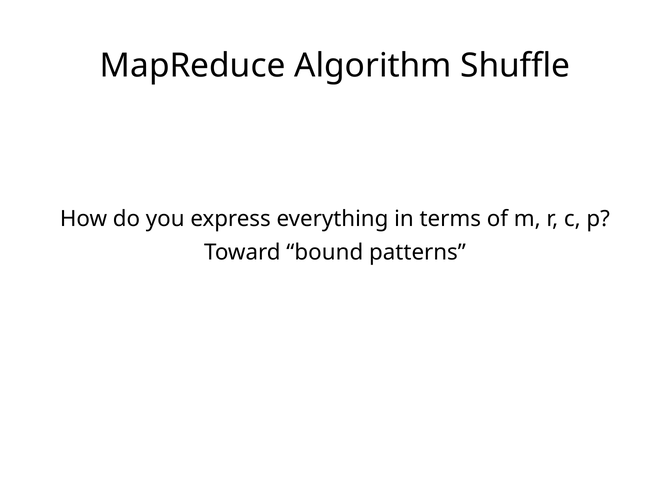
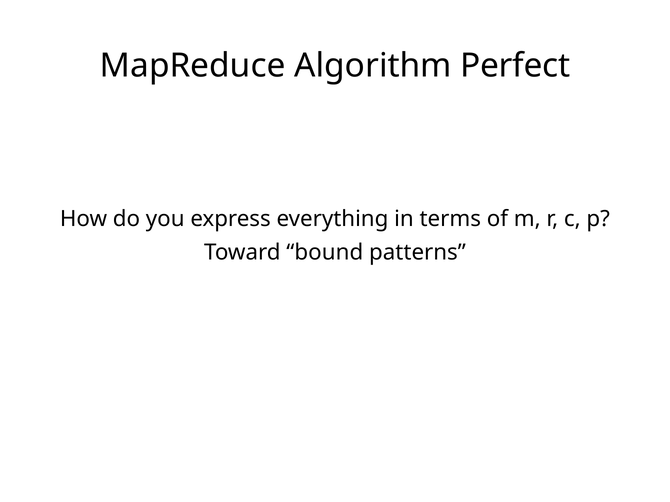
Shuffle: Shuffle -> Perfect
